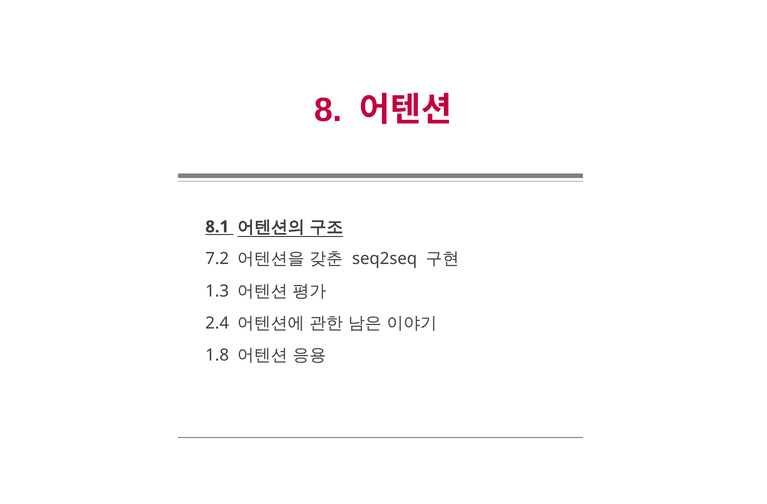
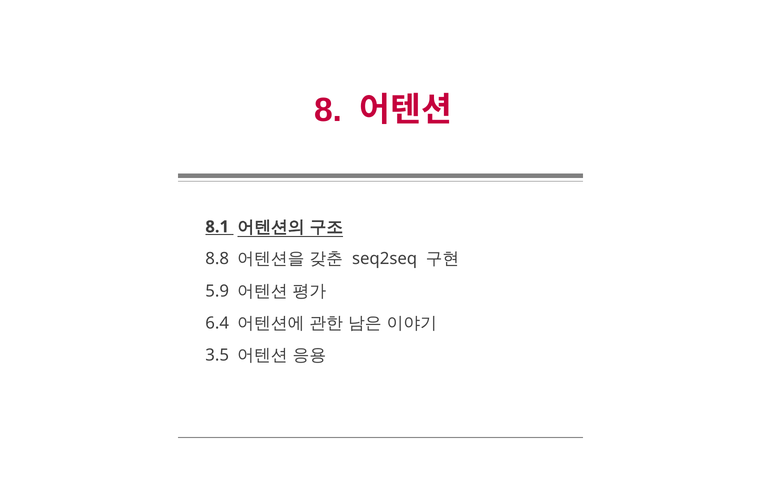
7.2: 7.2 -> 8.8
1.3: 1.3 -> 5.9
2.4: 2.4 -> 6.4
1.8: 1.8 -> 3.5
